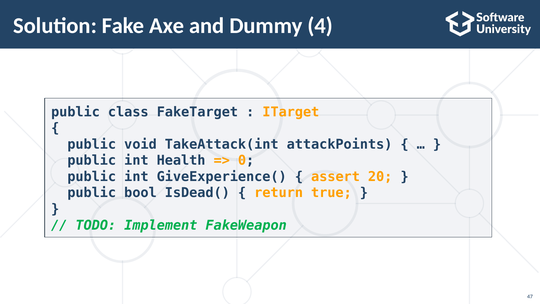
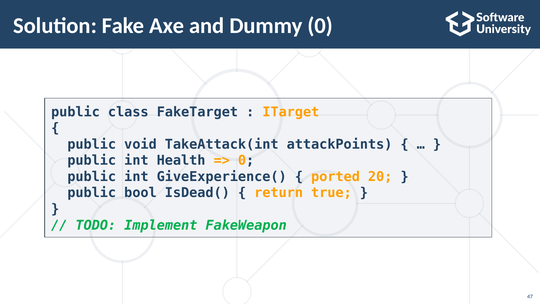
Dummy 4: 4 -> 0
assert: assert -> ported
